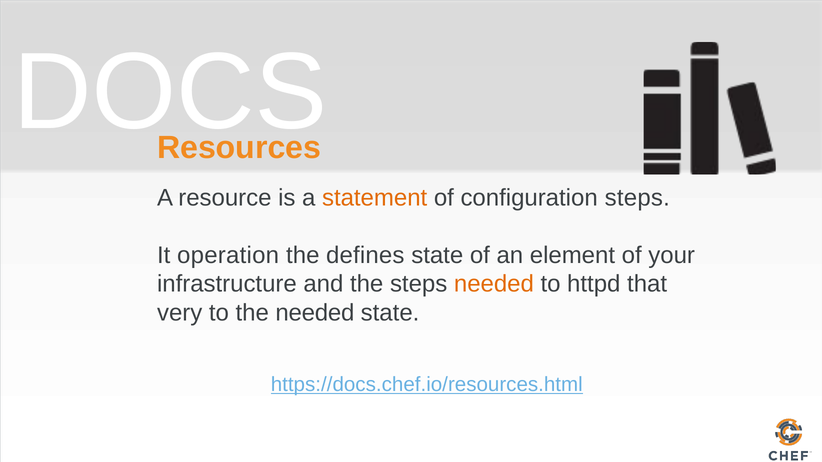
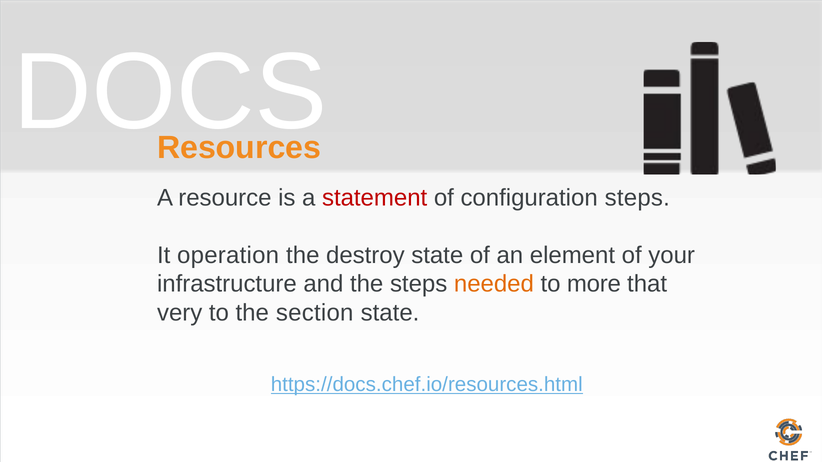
statement colour: orange -> red
defines: defines -> destroy
httpd: httpd -> more
the needed: needed -> section
